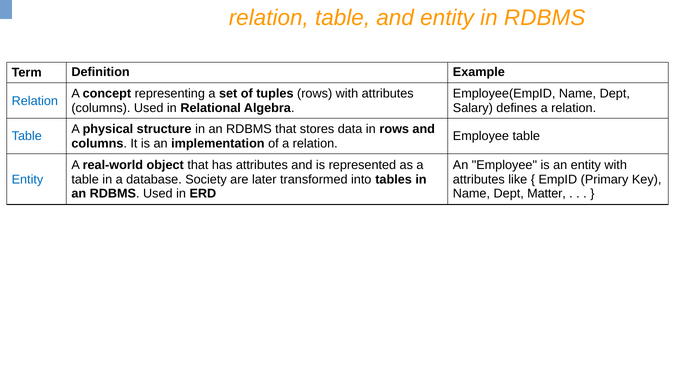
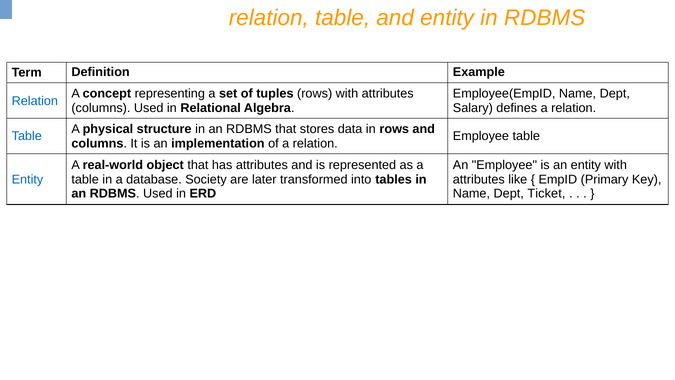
Matter: Matter -> Ticket
